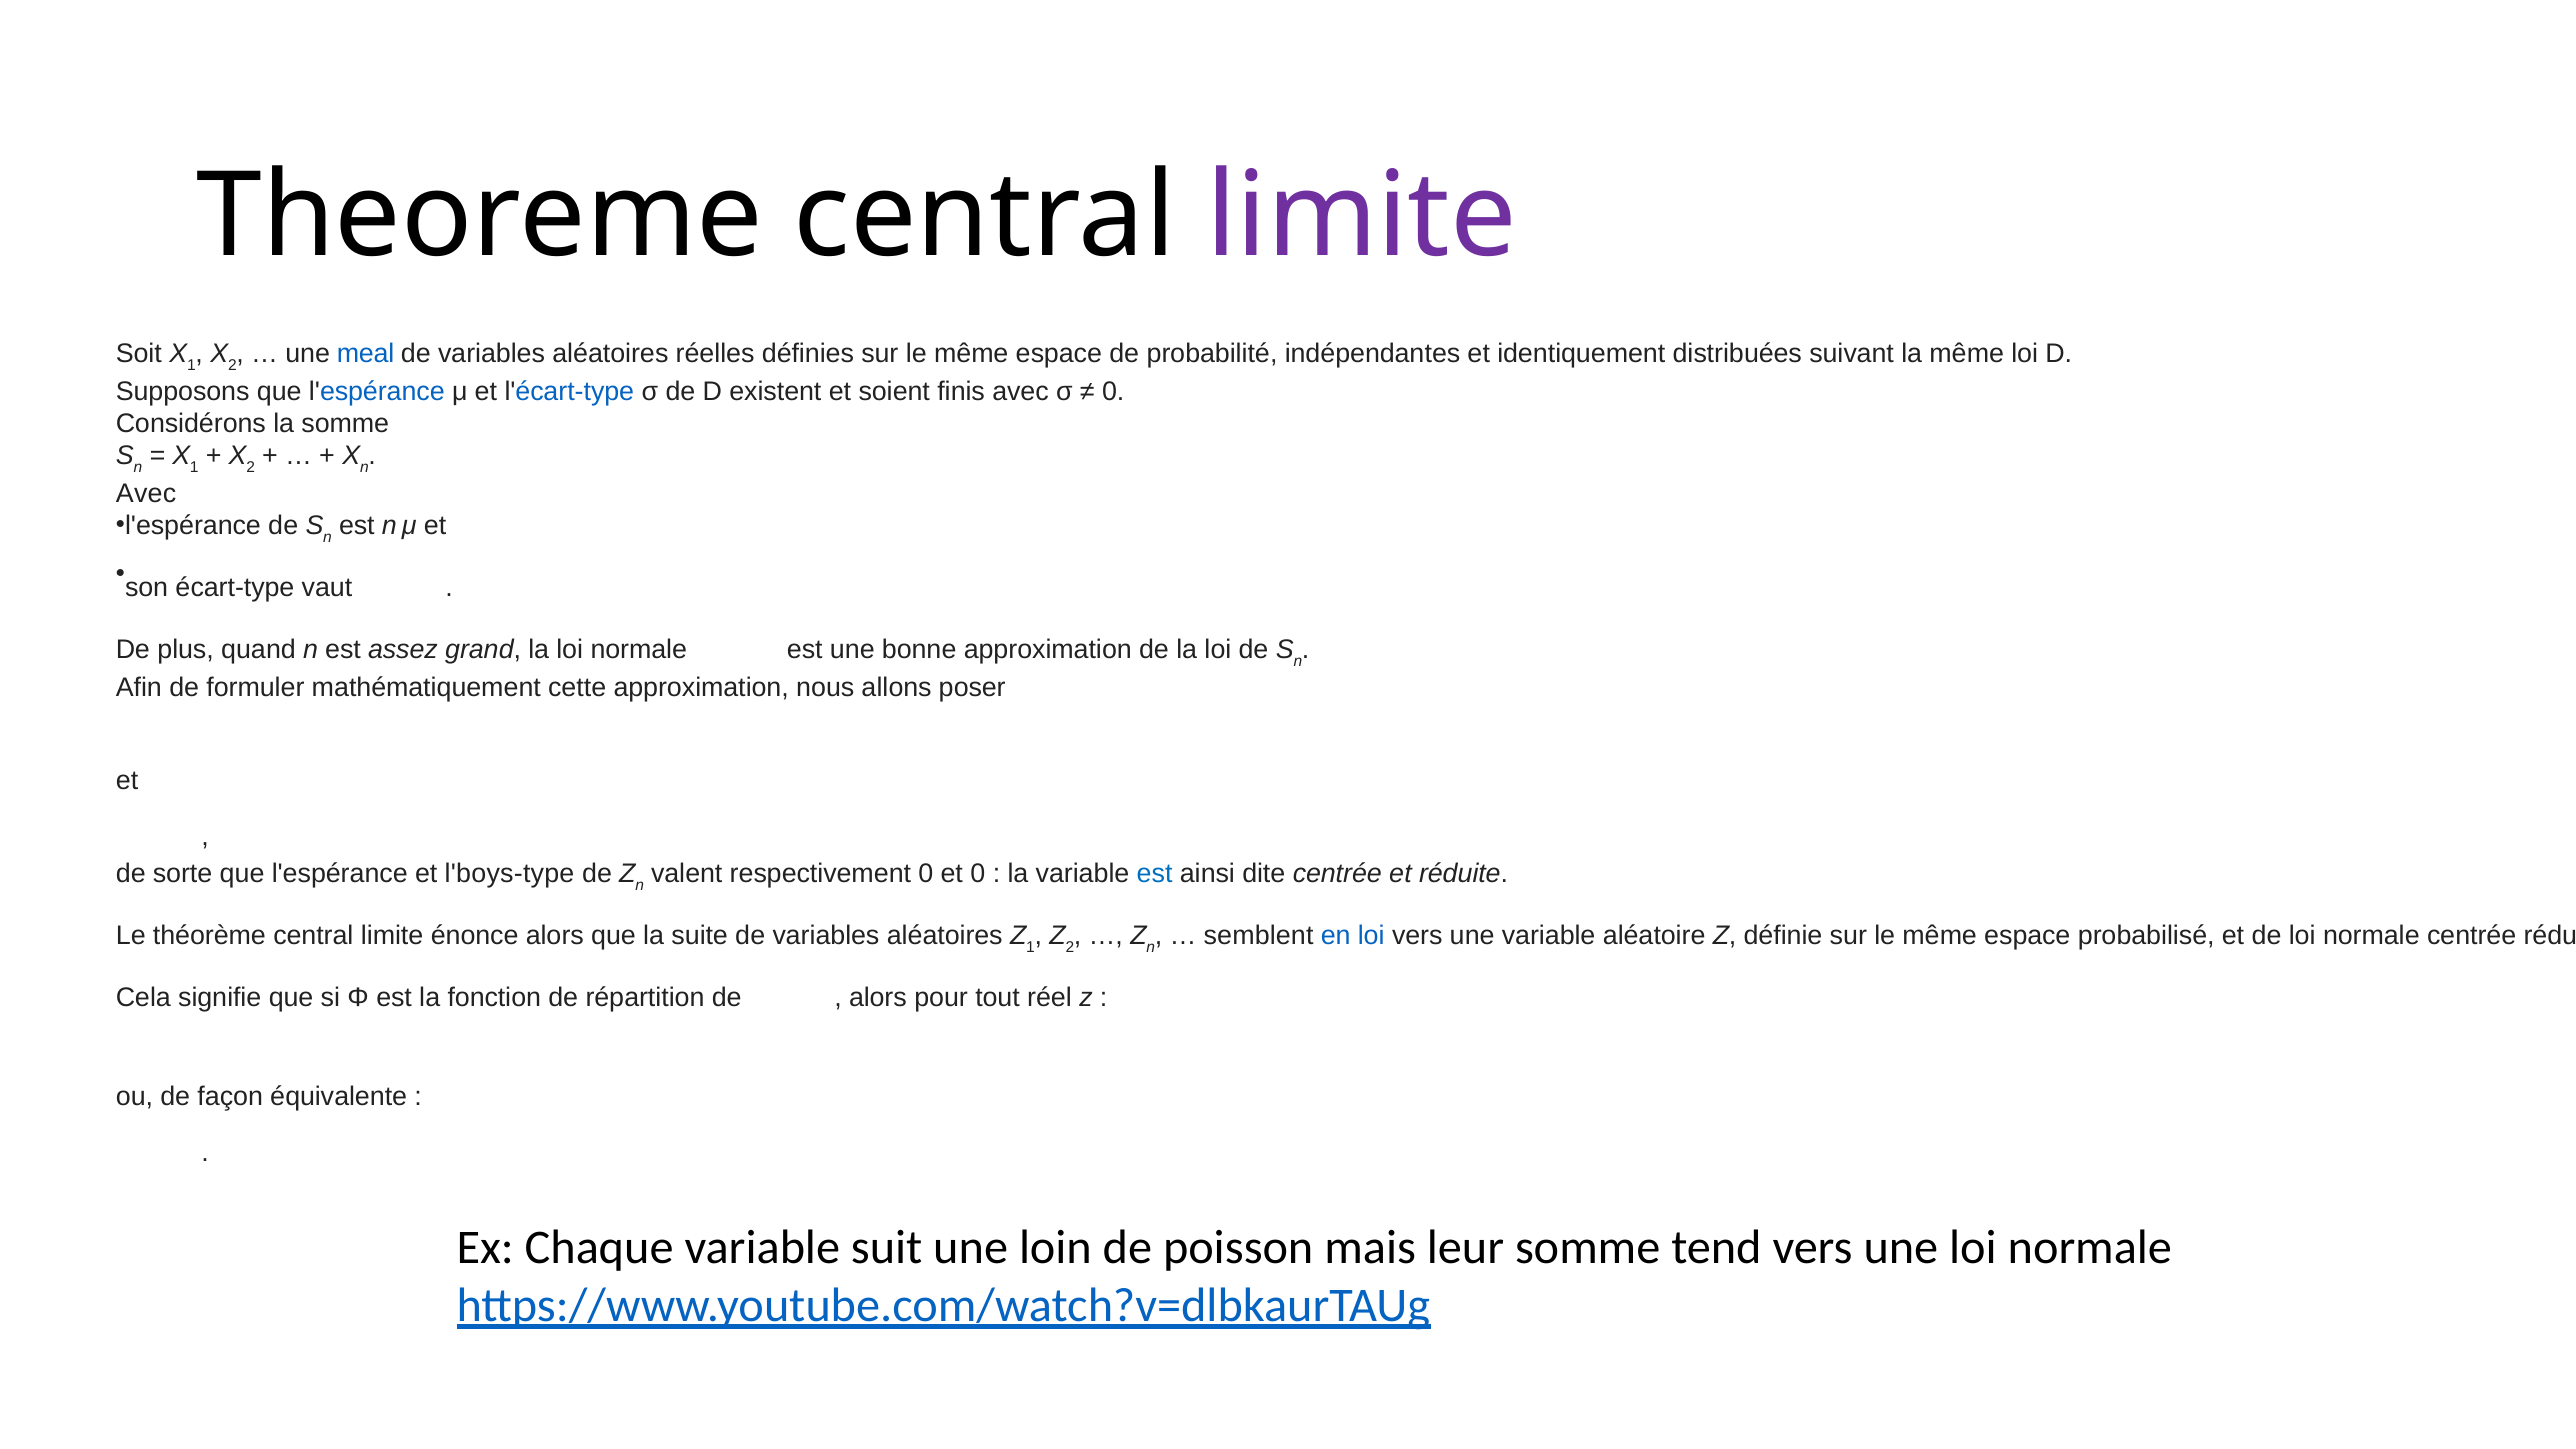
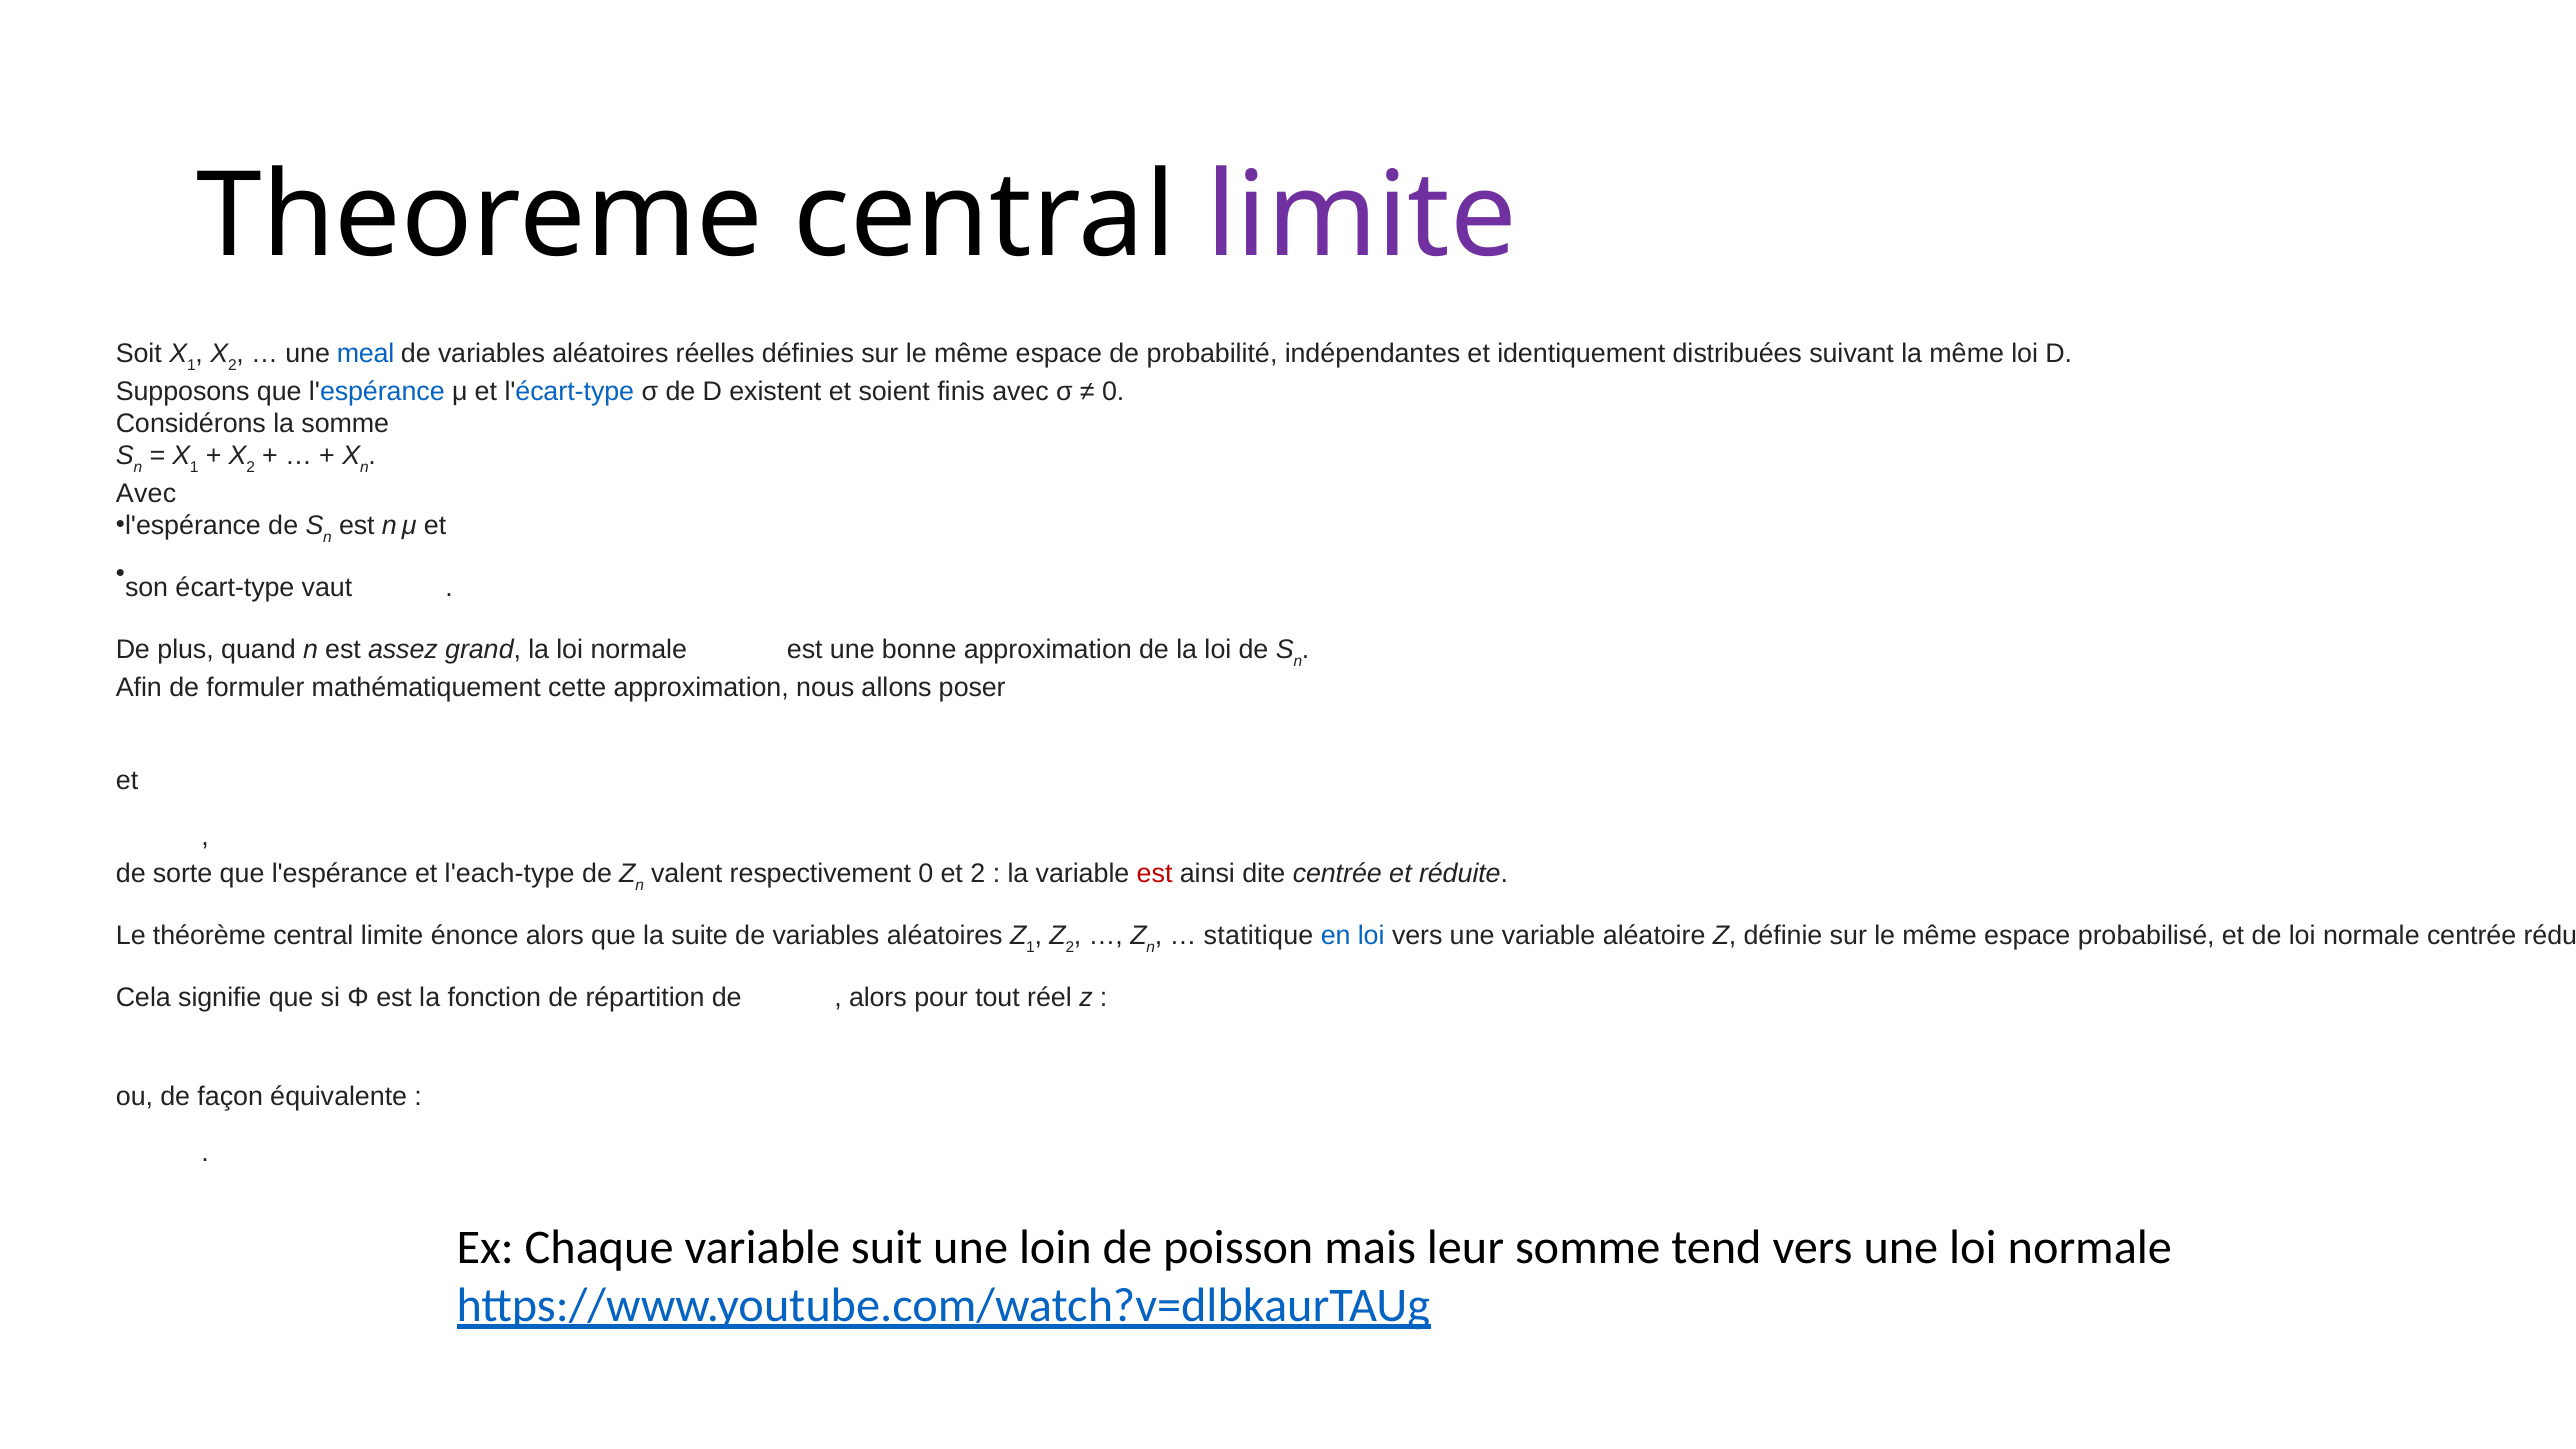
l'boys-type: l'boys-type -> l'each-type
et 0: 0 -> 2
est at (1155, 874) colour: blue -> red
semblent: semblent -> statitique
